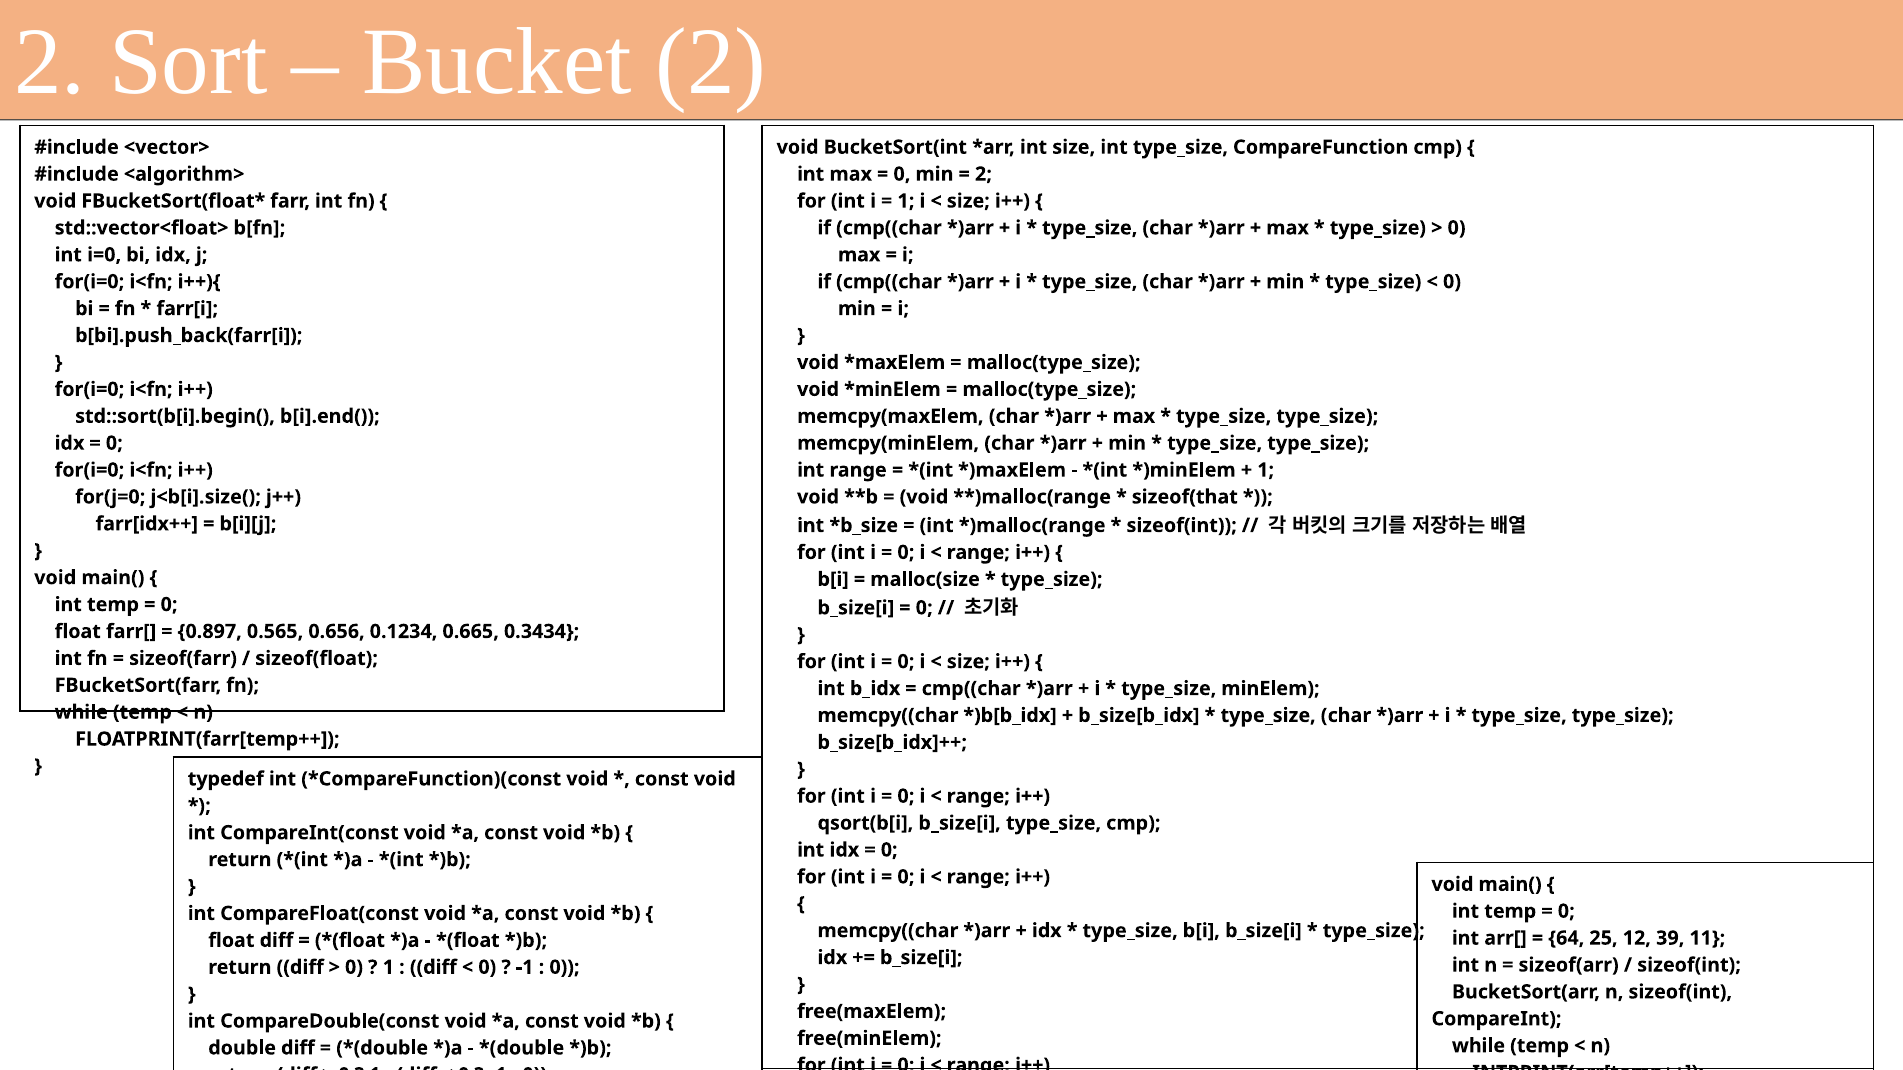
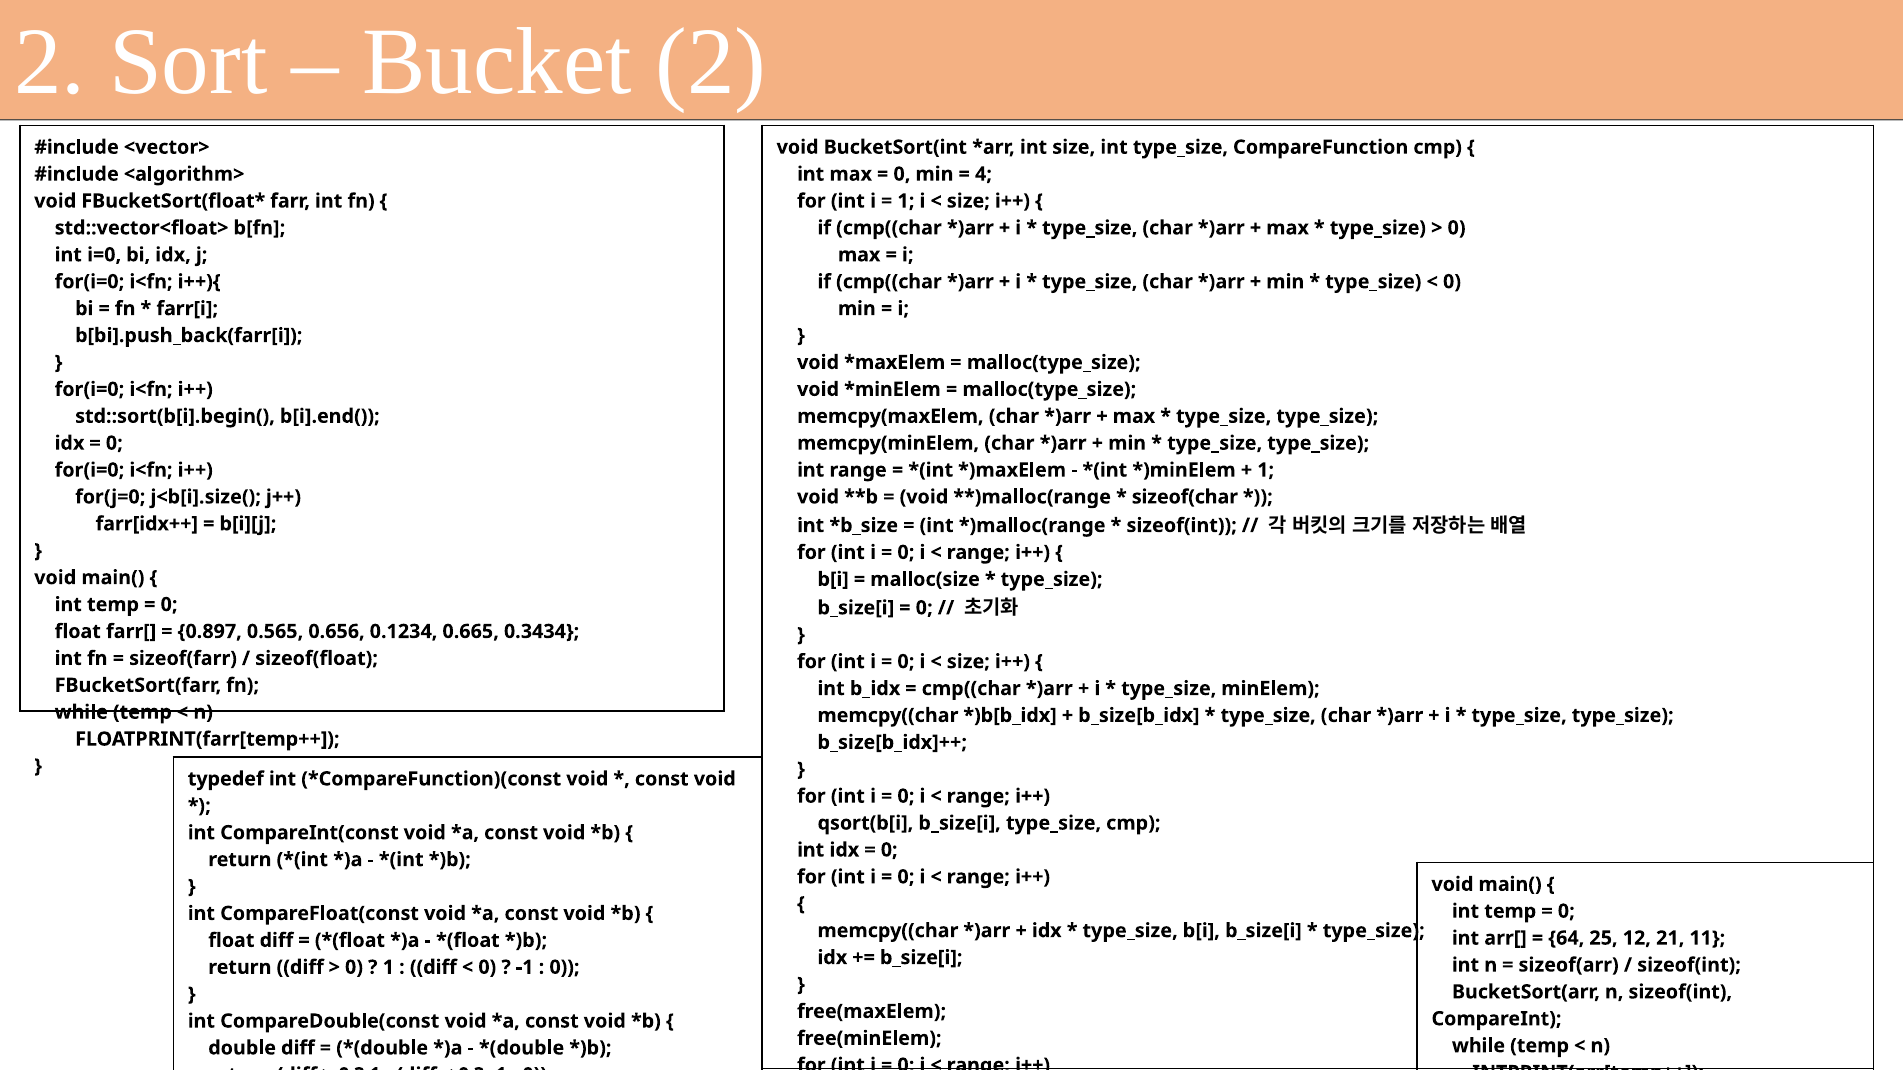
2 at (983, 174): 2 -> 4
sizeof(that: sizeof(that -> sizeof(char
39: 39 -> 21
